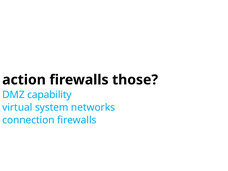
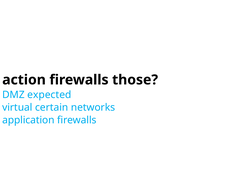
capability: capability -> expected
system: system -> certain
connection: connection -> application
